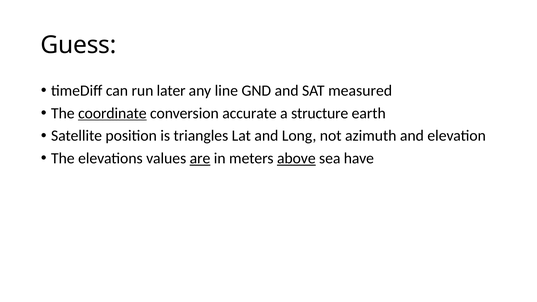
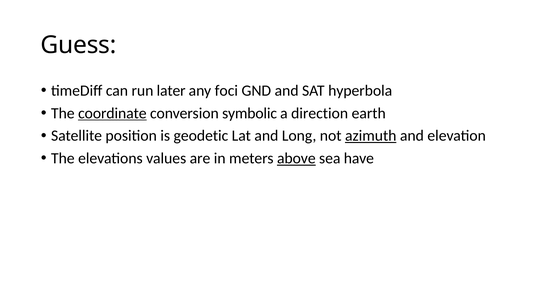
line: line -> foci
measured: measured -> hyperbola
accurate: accurate -> symbolic
structure: structure -> direction
triangles: triangles -> geodetic
azimuth underline: none -> present
are underline: present -> none
